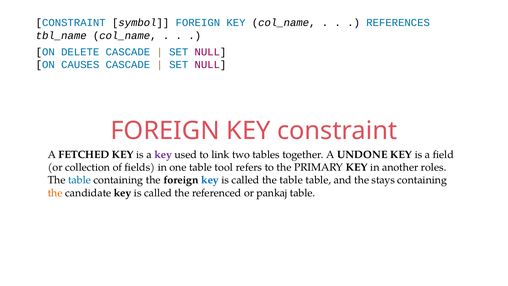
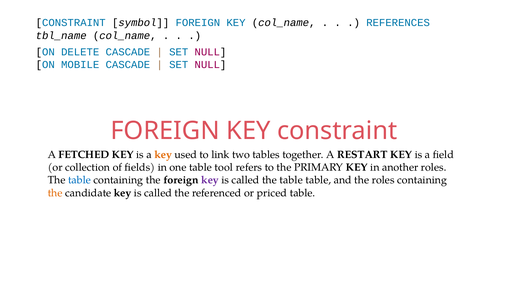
CAUSES: CAUSES -> MOBILE
key at (163, 155) colour: purple -> orange
UNDONE: UNDONE -> RESTART
key at (210, 180) colour: blue -> purple
the stays: stays -> roles
pankaj: pankaj -> priced
